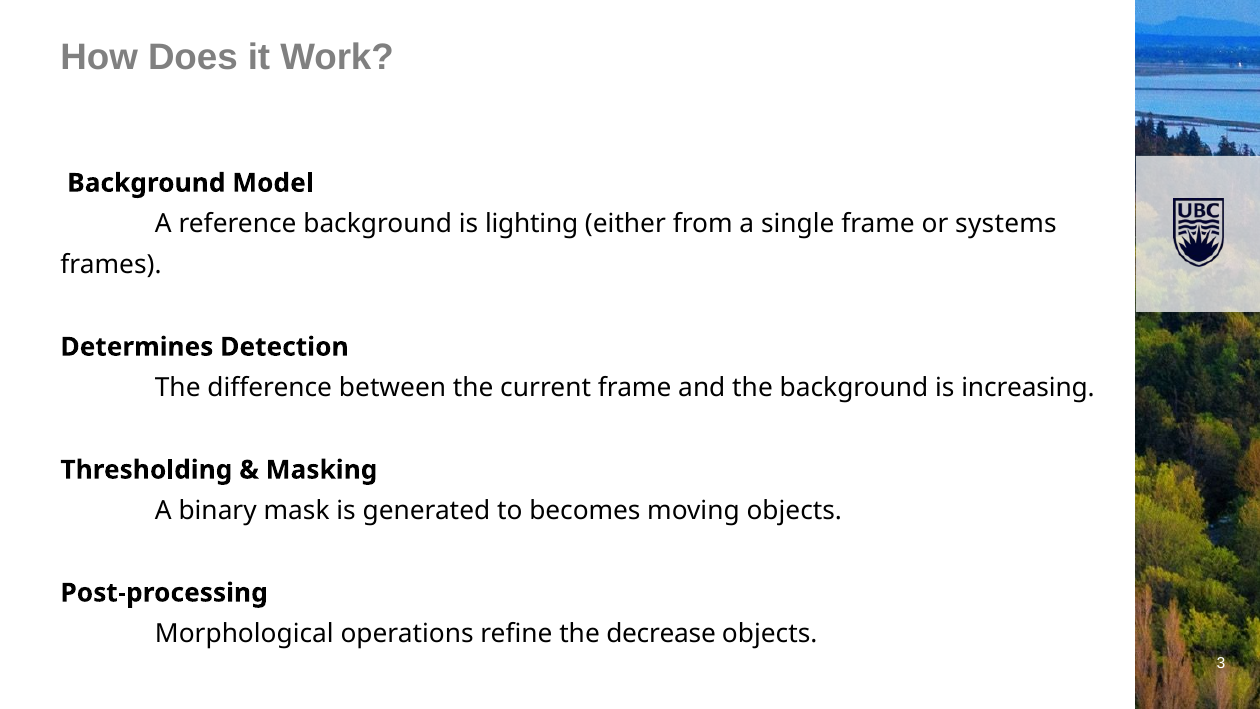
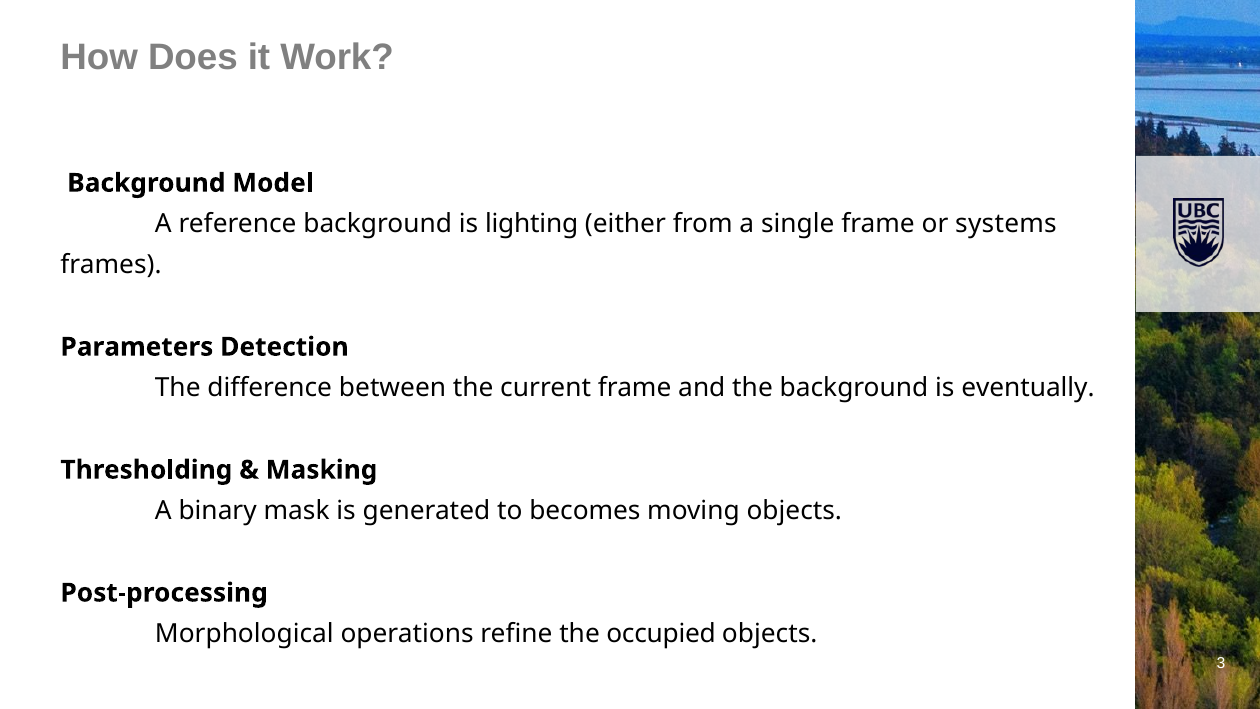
Determines: Determines -> Parameters
increasing: increasing -> eventually
decrease: decrease -> occupied
